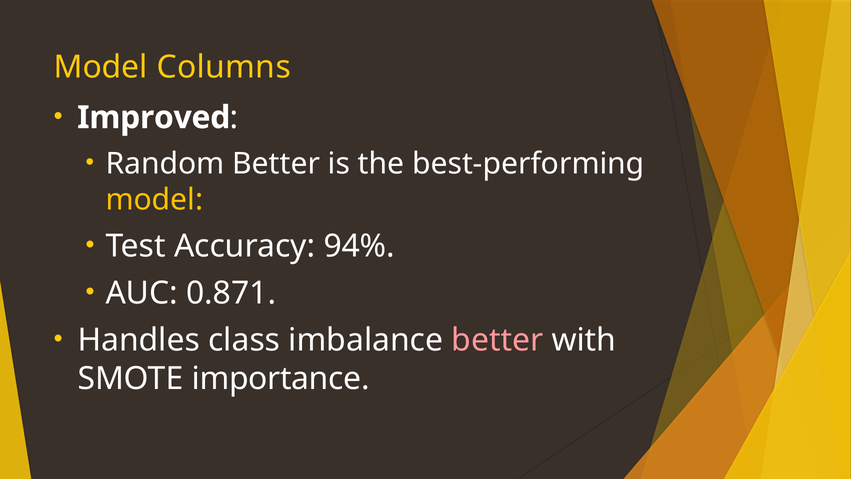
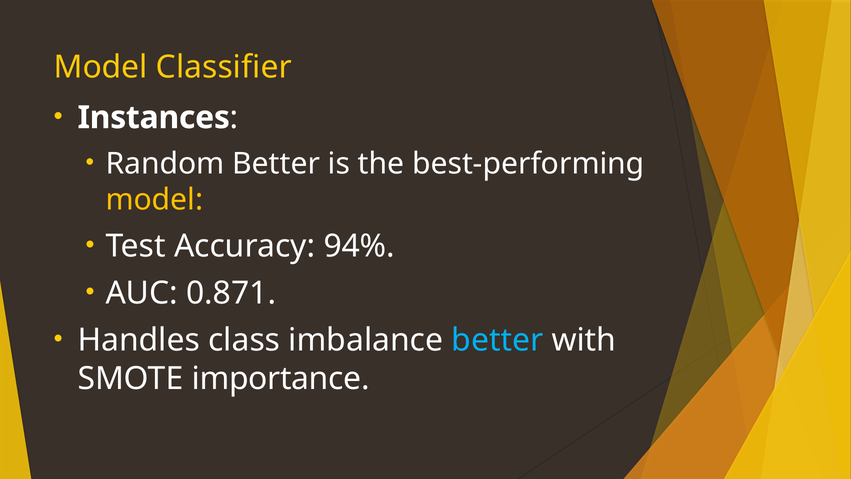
Columns: Columns -> Classifier
Improved: Improved -> Instances
better at (497, 340) colour: pink -> light blue
